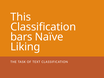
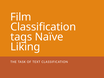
This: This -> Film
bars: bars -> tags
